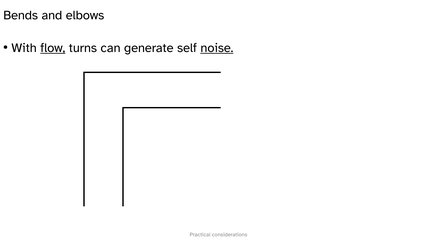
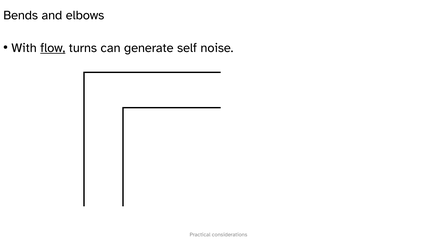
noise underline: present -> none
